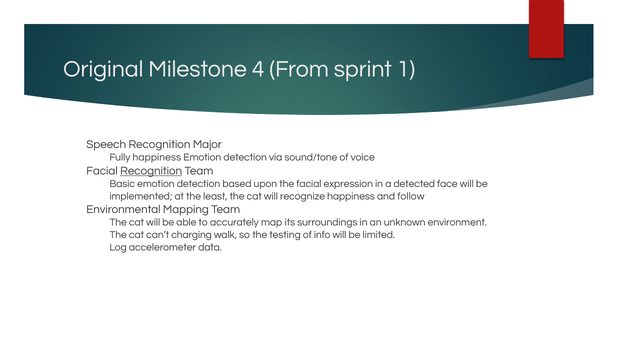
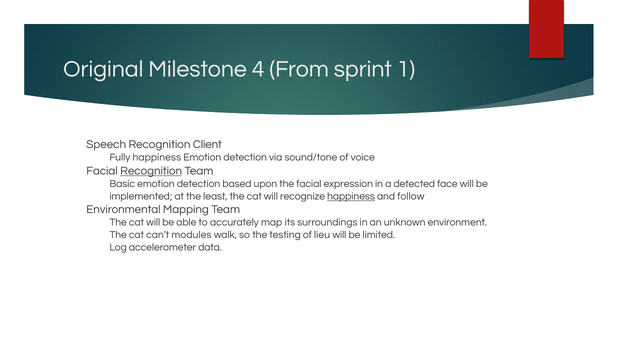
Major: Major -> Client
happiness at (351, 196) underline: none -> present
charging: charging -> modules
info: info -> lieu
